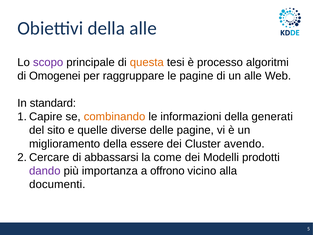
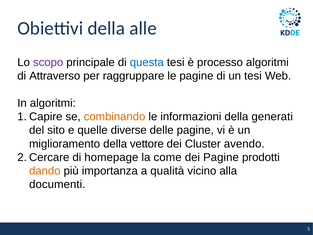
questa colour: orange -> blue
Omogenei: Omogenei -> Attraverso
un alle: alle -> tesi
In standard: standard -> algoritmi
essere: essere -> vettore
abbassarsi: abbassarsi -> homepage
dei Modelli: Modelli -> Pagine
dando colour: purple -> orange
offrono: offrono -> qualità
